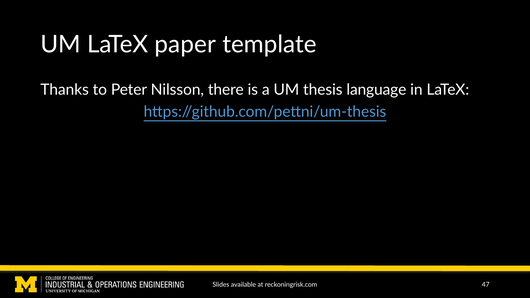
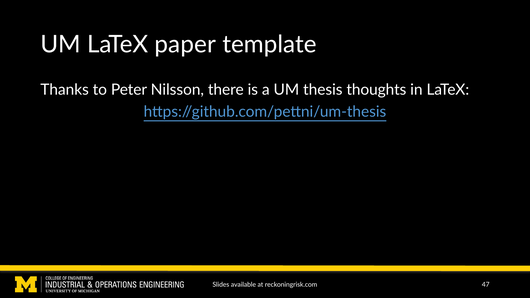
language: language -> thoughts
